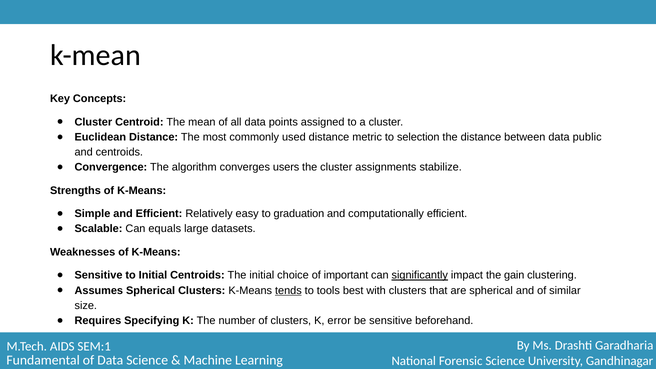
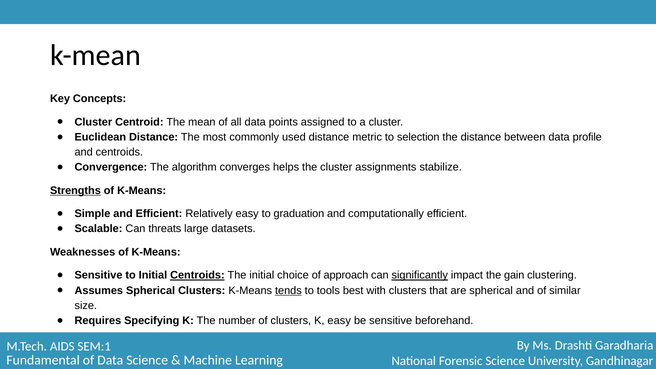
public: public -> profile
users: users -> helps
Strengths underline: none -> present
equals: equals -> threats
Centroids at (197, 275) underline: none -> present
important: important -> approach
K error: error -> easy
